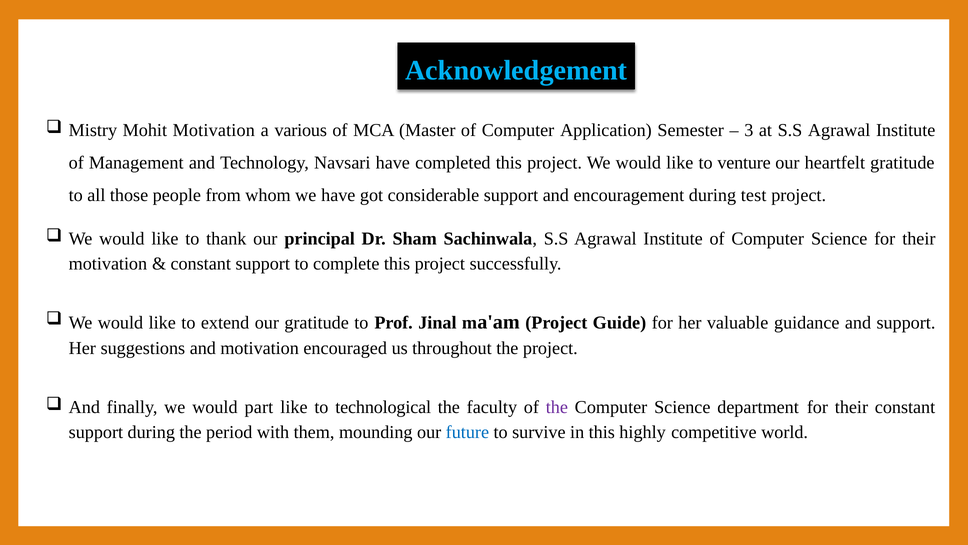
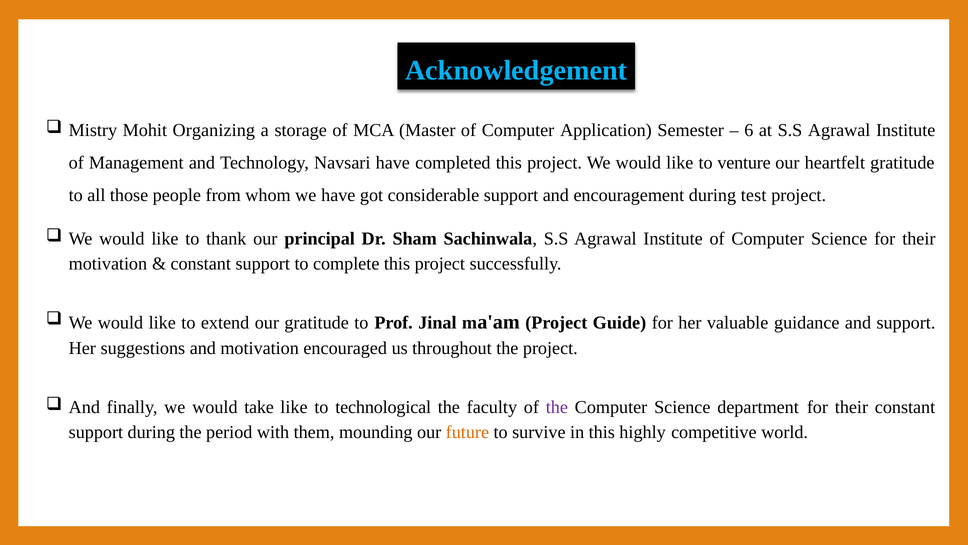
Mohit Motivation: Motivation -> Organizing
various: various -> storage
3: 3 -> 6
part: part -> take
future colour: blue -> orange
